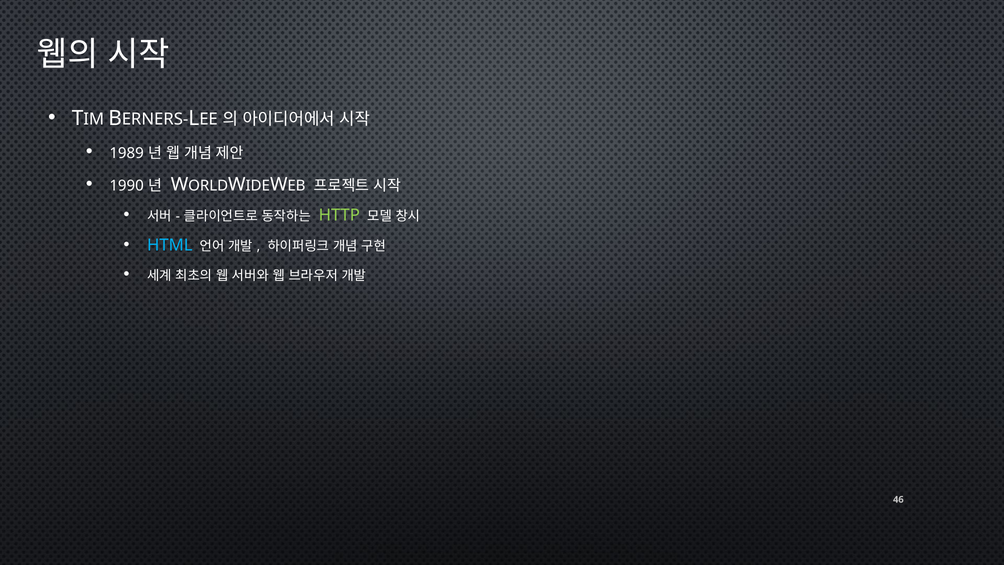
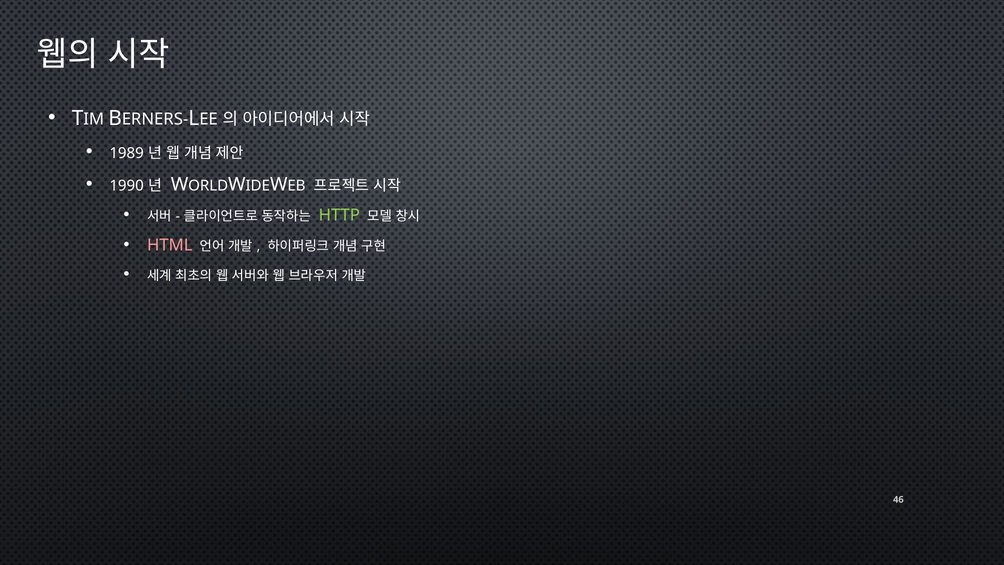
HTML colour: light blue -> pink
